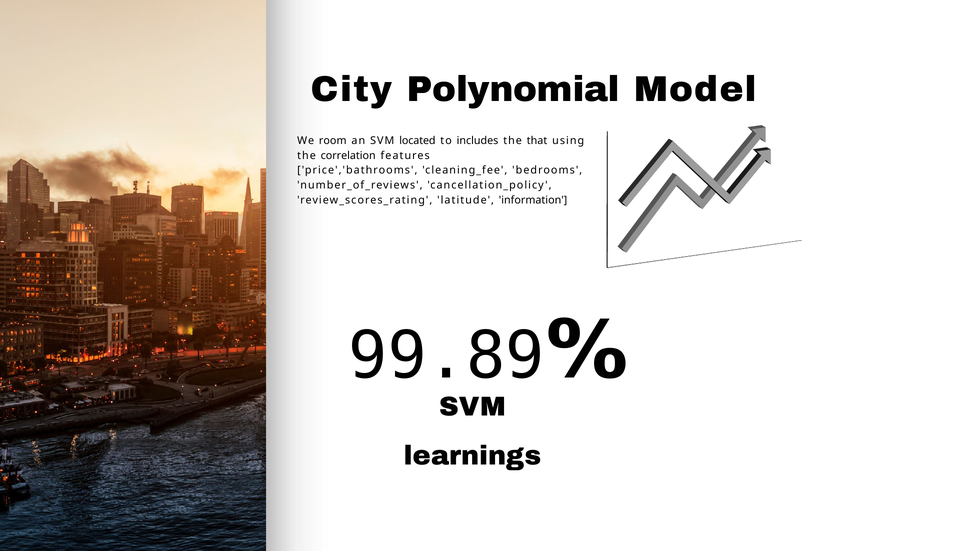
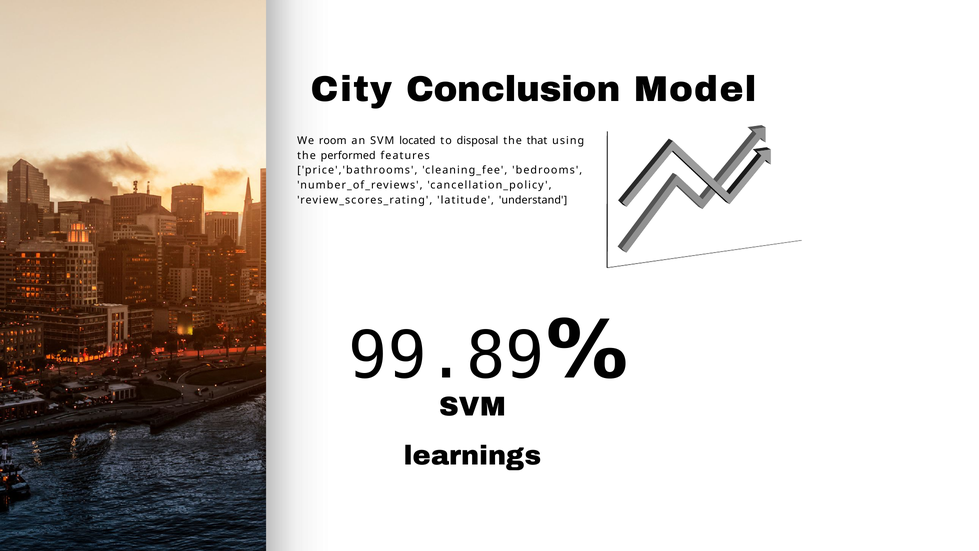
Polynomial: Polynomial -> Conclusion
includes: includes -> disposal
correlation: correlation -> performed
information: information -> understand
